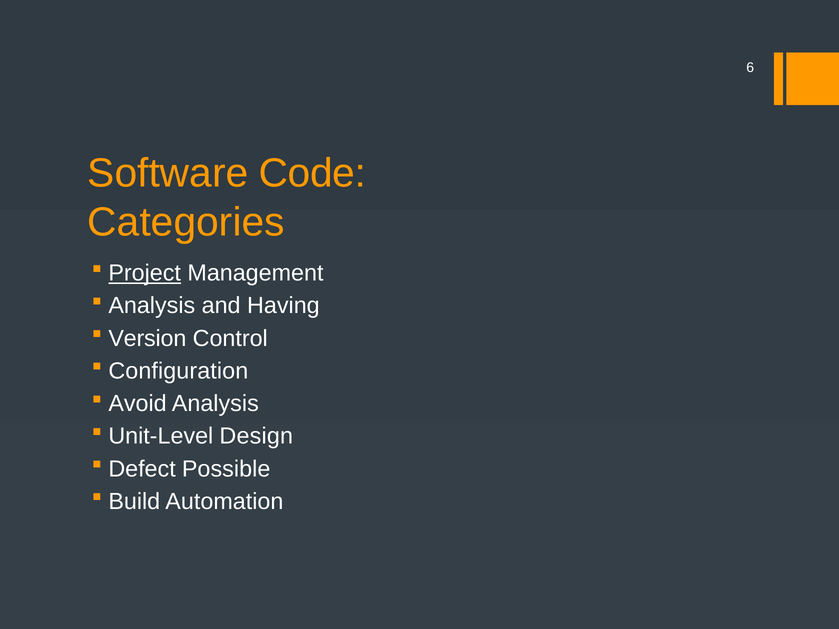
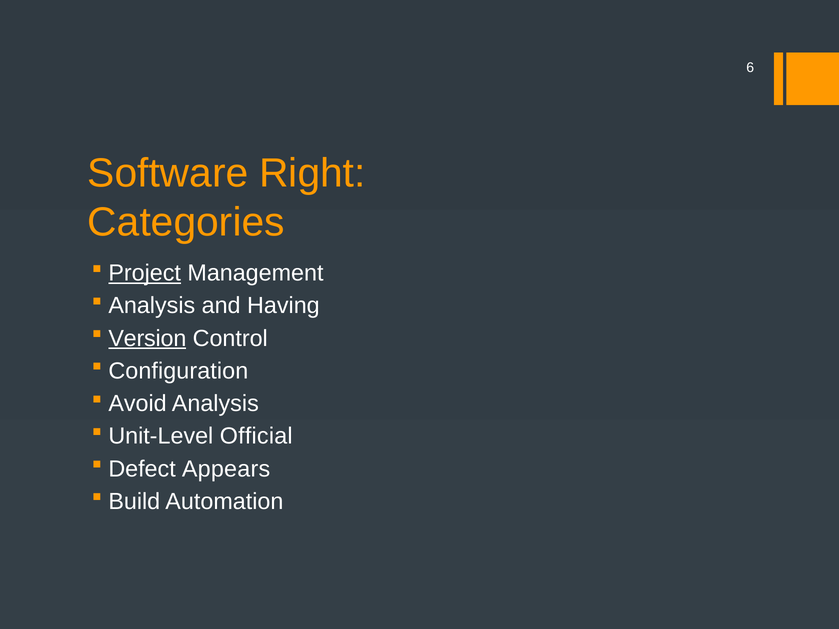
Code: Code -> Right
Version underline: none -> present
Design: Design -> Official
Possible: Possible -> Appears
